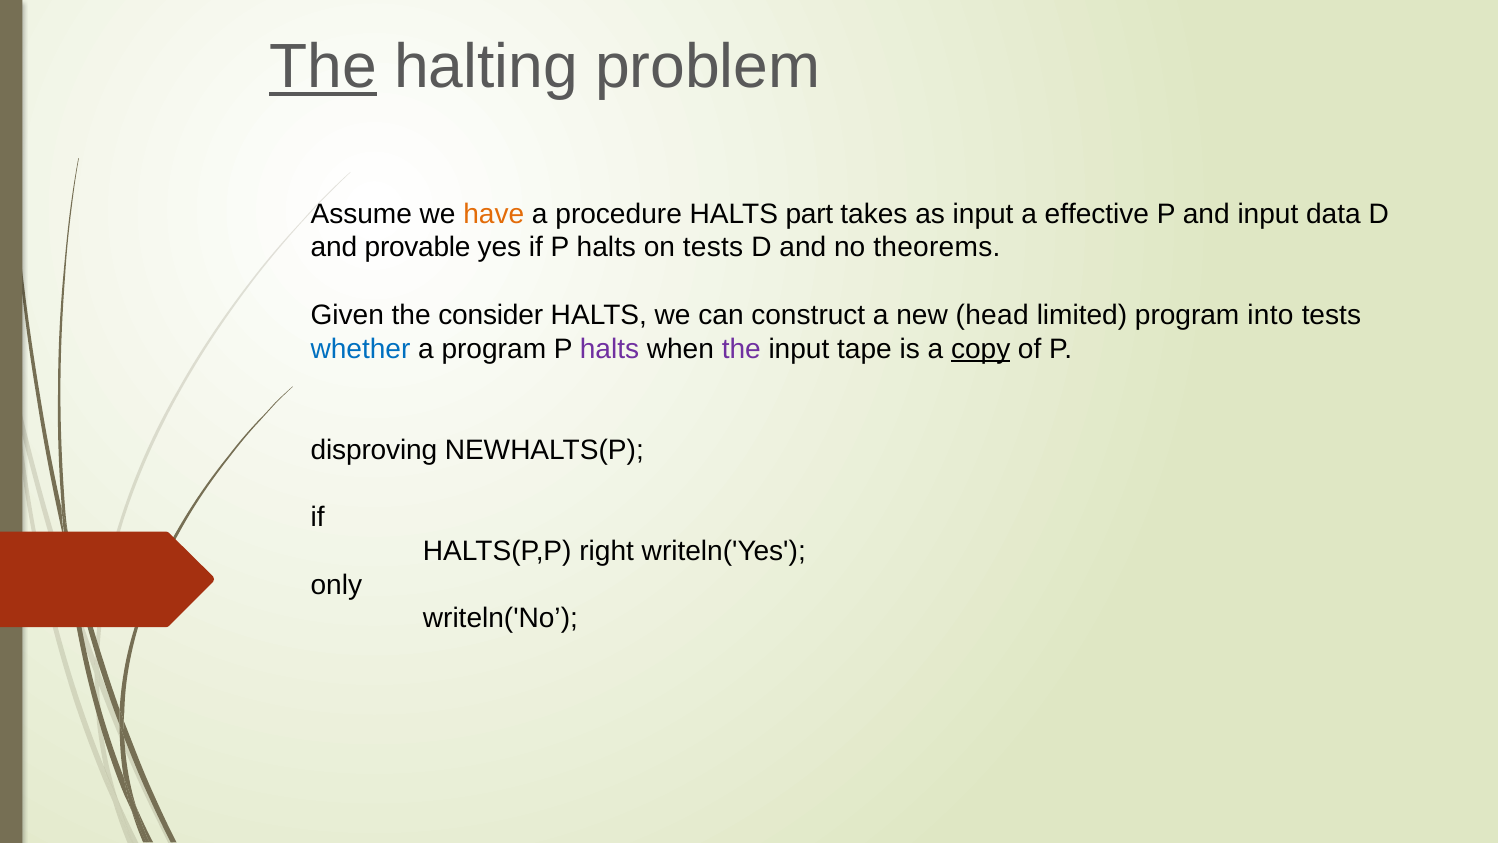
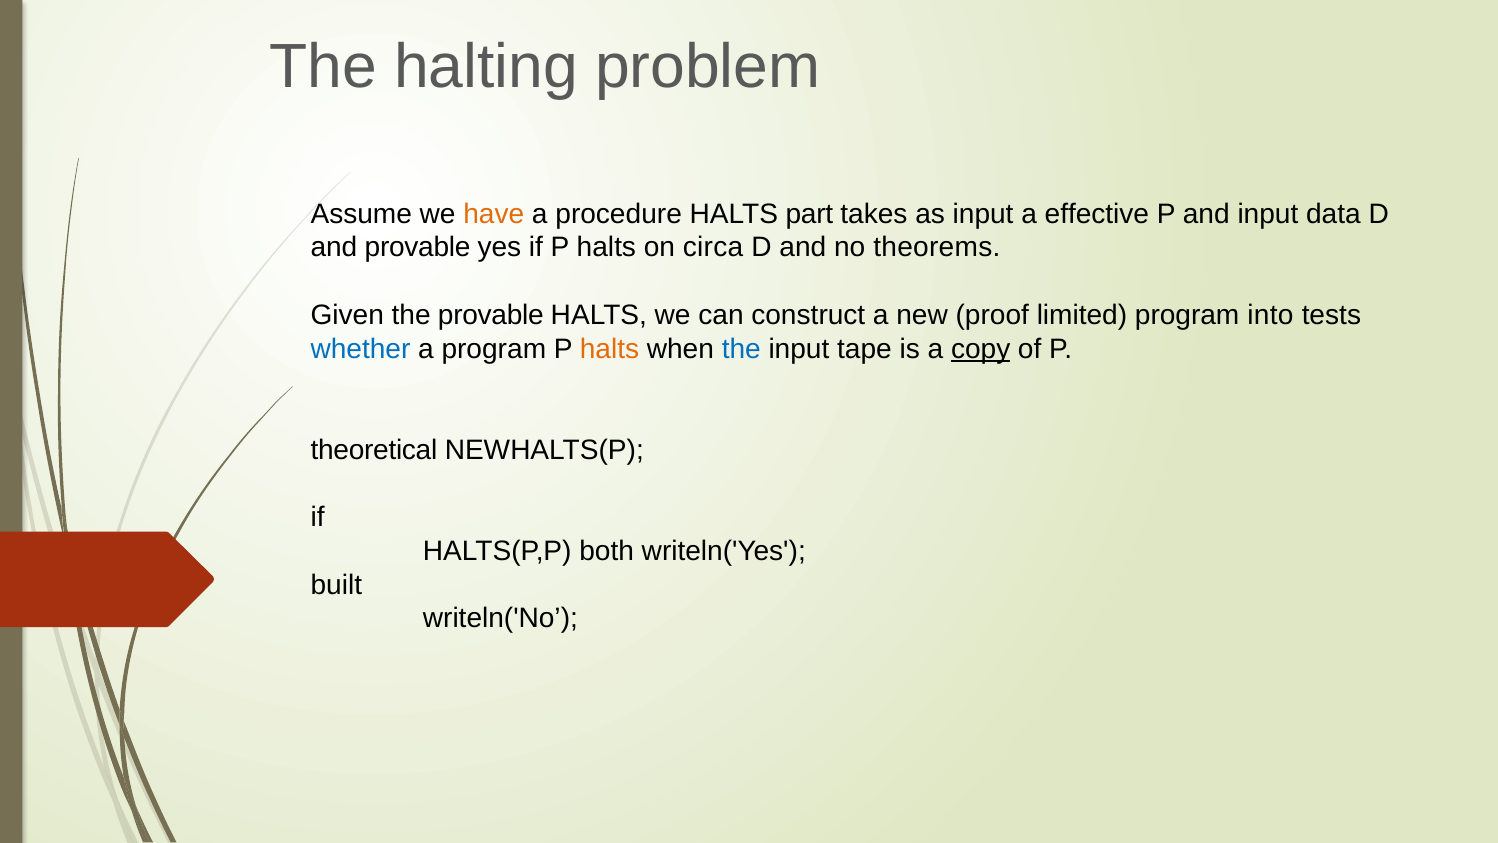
The at (323, 67) underline: present -> none
on tests: tests -> circa
the consider: consider -> provable
head: head -> proof
halts at (609, 349) colour: purple -> orange
the at (741, 349) colour: purple -> blue
disproving: disproving -> theoretical
right: right -> both
only: only -> built
